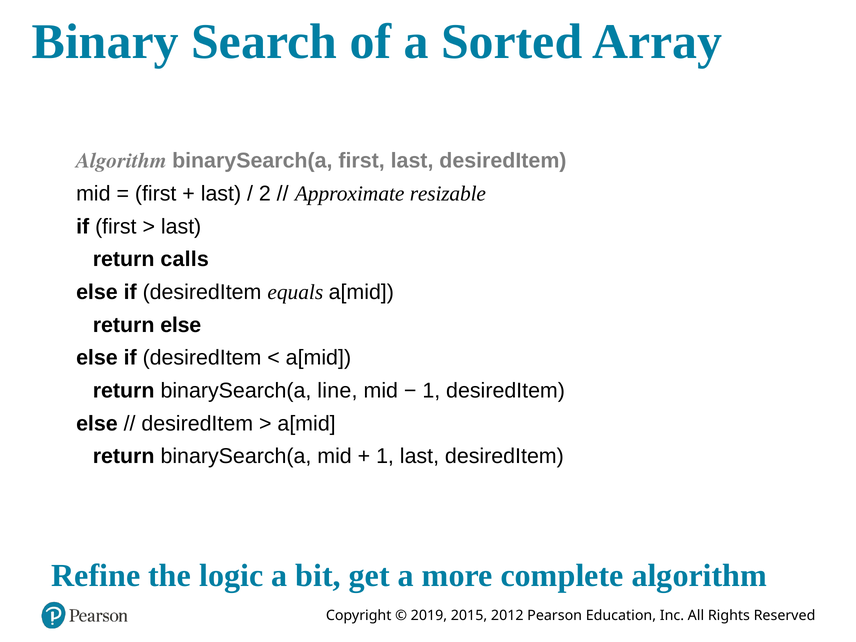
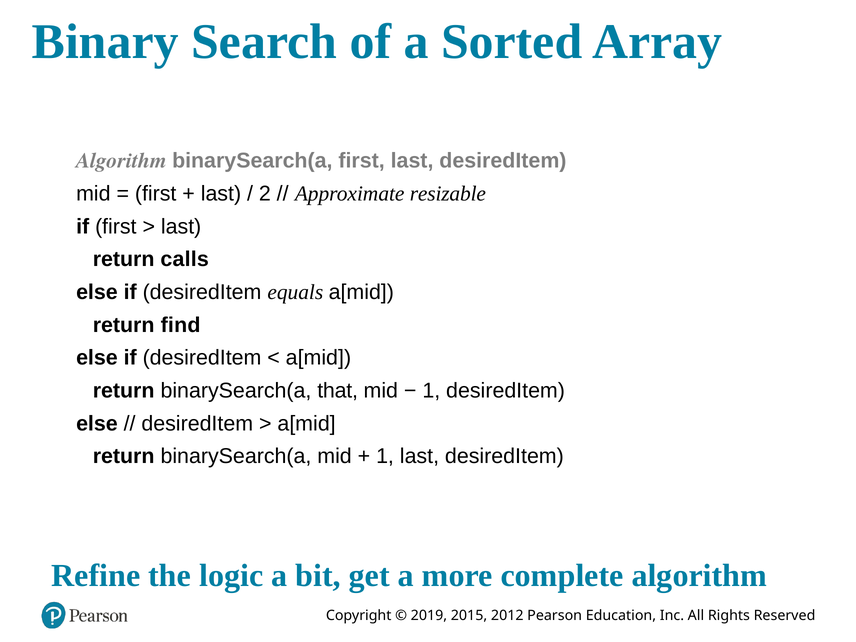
return else: else -> find
line: line -> that
